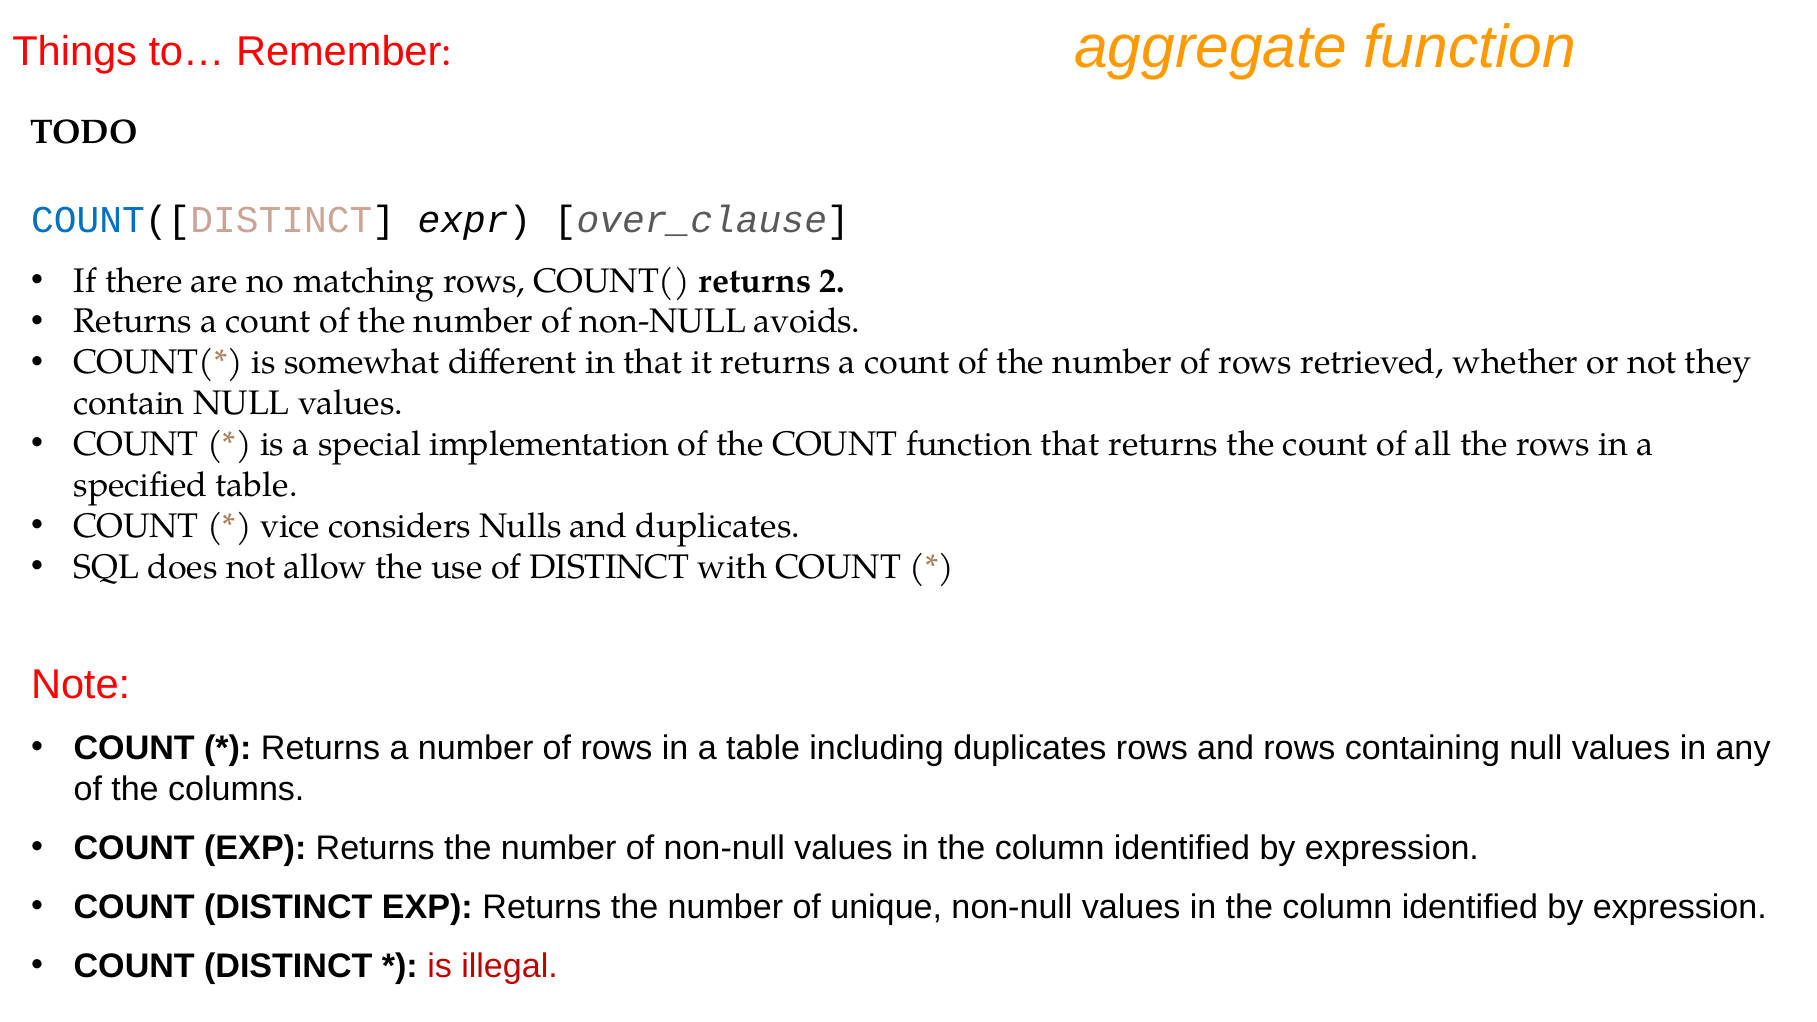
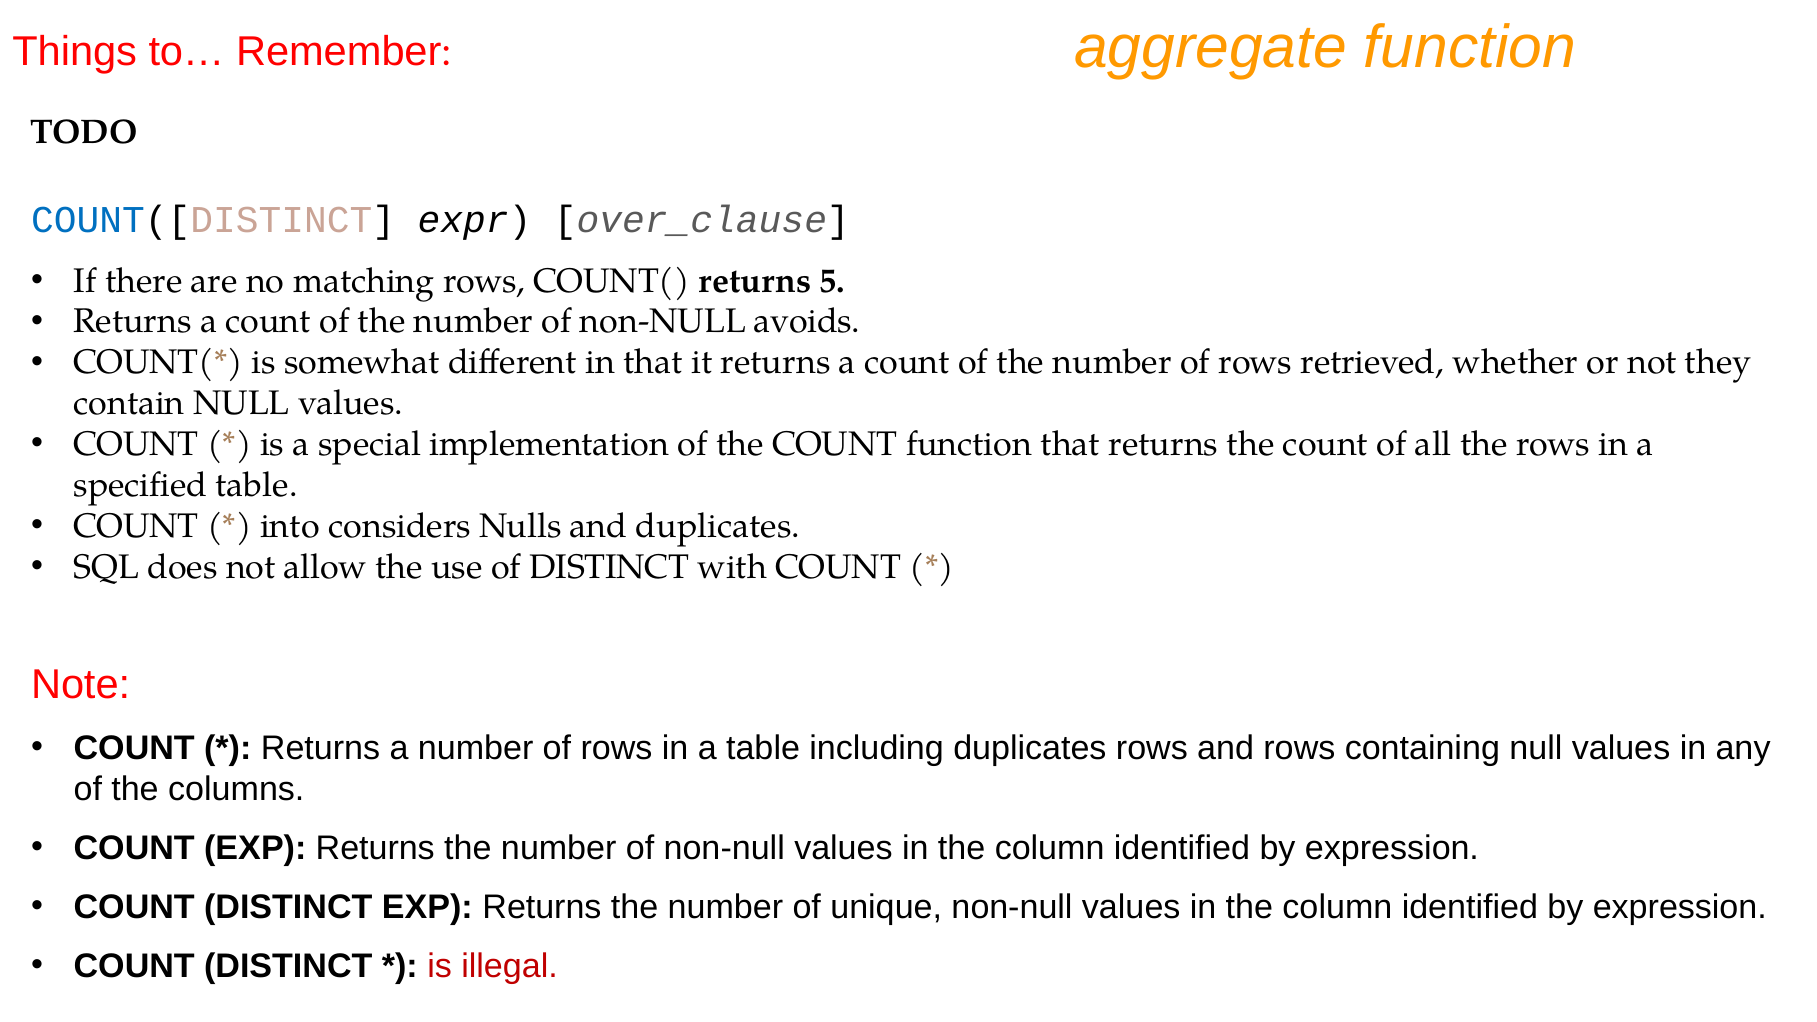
2: 2 -> 5
vice: vice -> into
